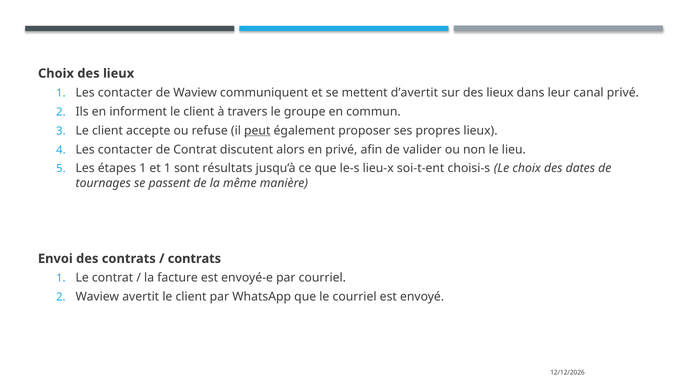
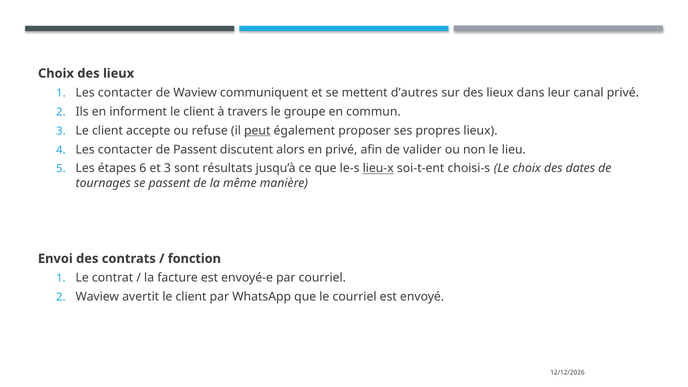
d’avertit: d’avertit -> d’autres
de Contrat: Contrat -> Passent
étapes 1: 1 -> 6
et 1: 1 -> 3
lieu-x underline: none -> present
contrats at (194, 259): contrats -> fonction
